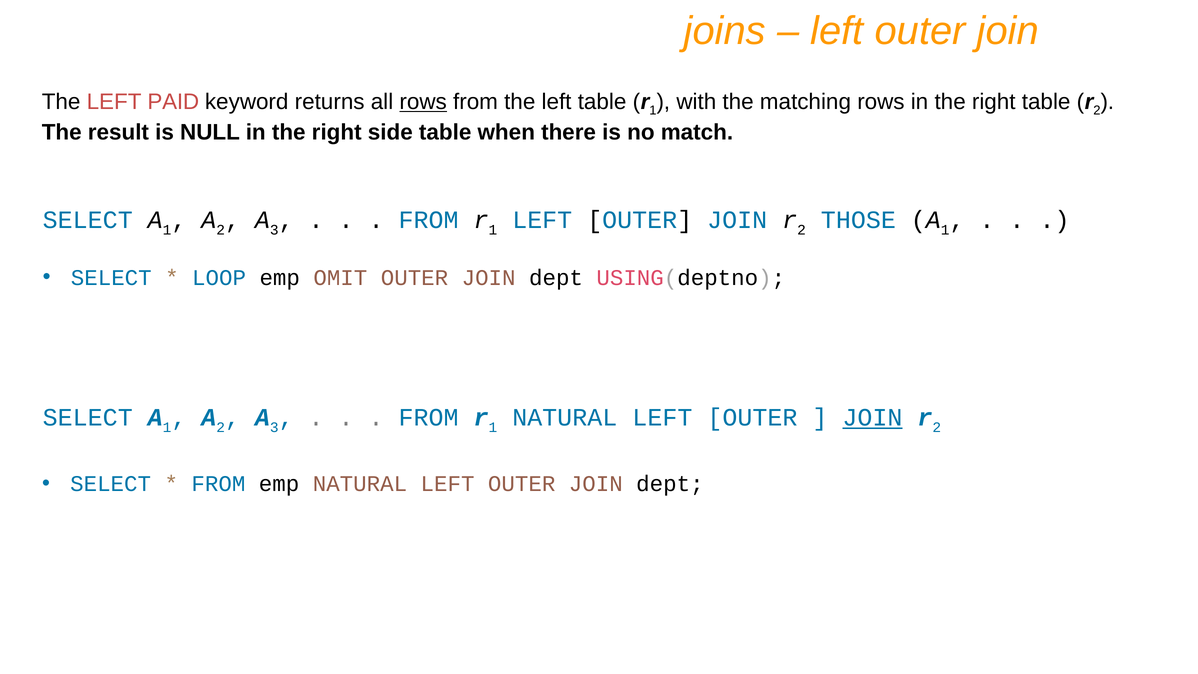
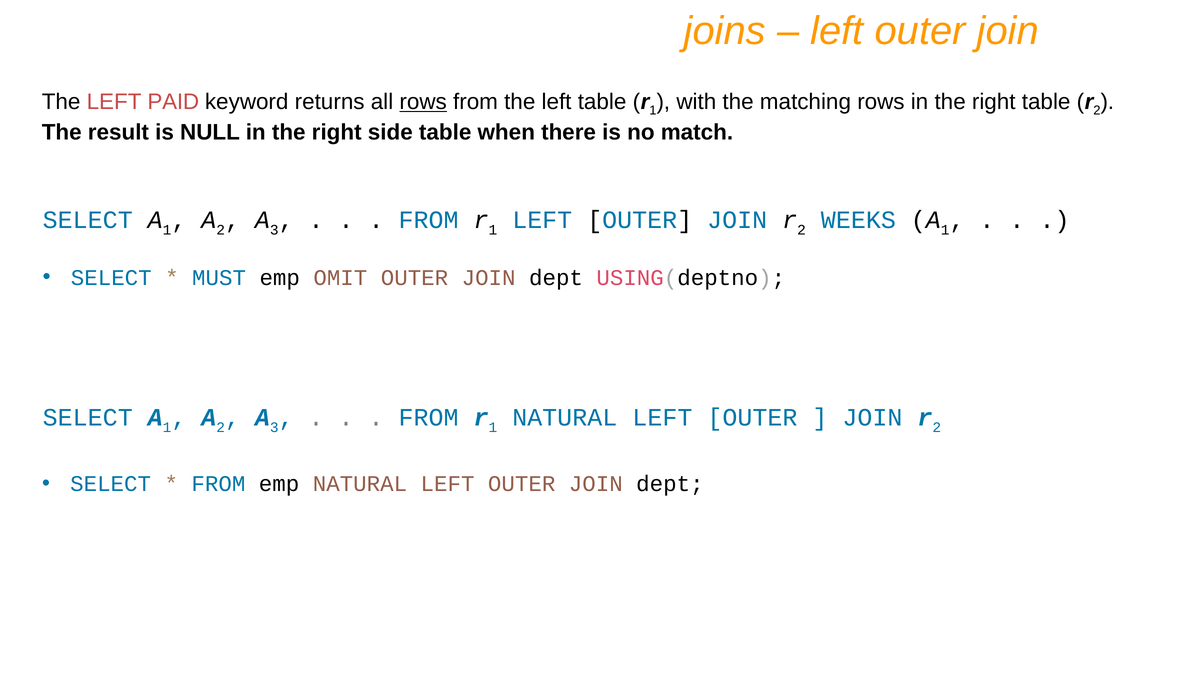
THOSE: THOSE -> WEEKS
LOOP: LOOP -> MUST
JOIN at (872, 418) underline: present -> none
